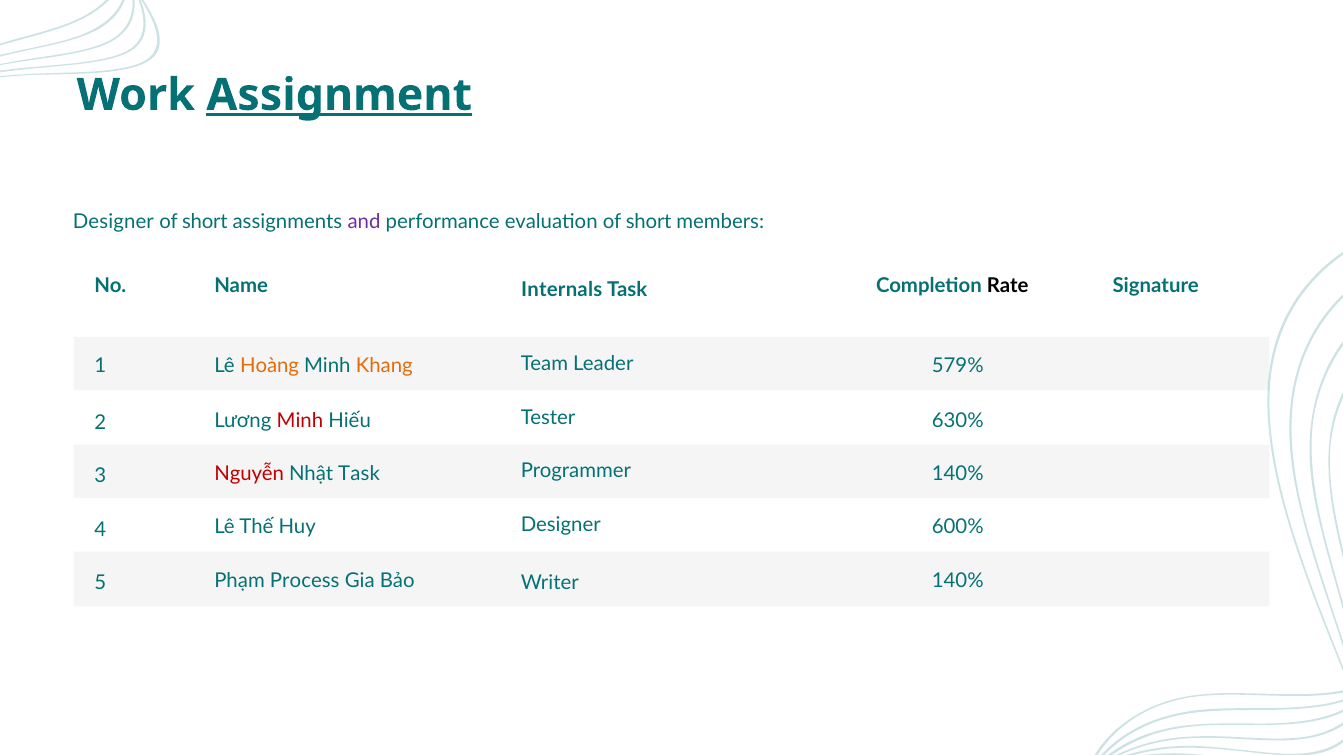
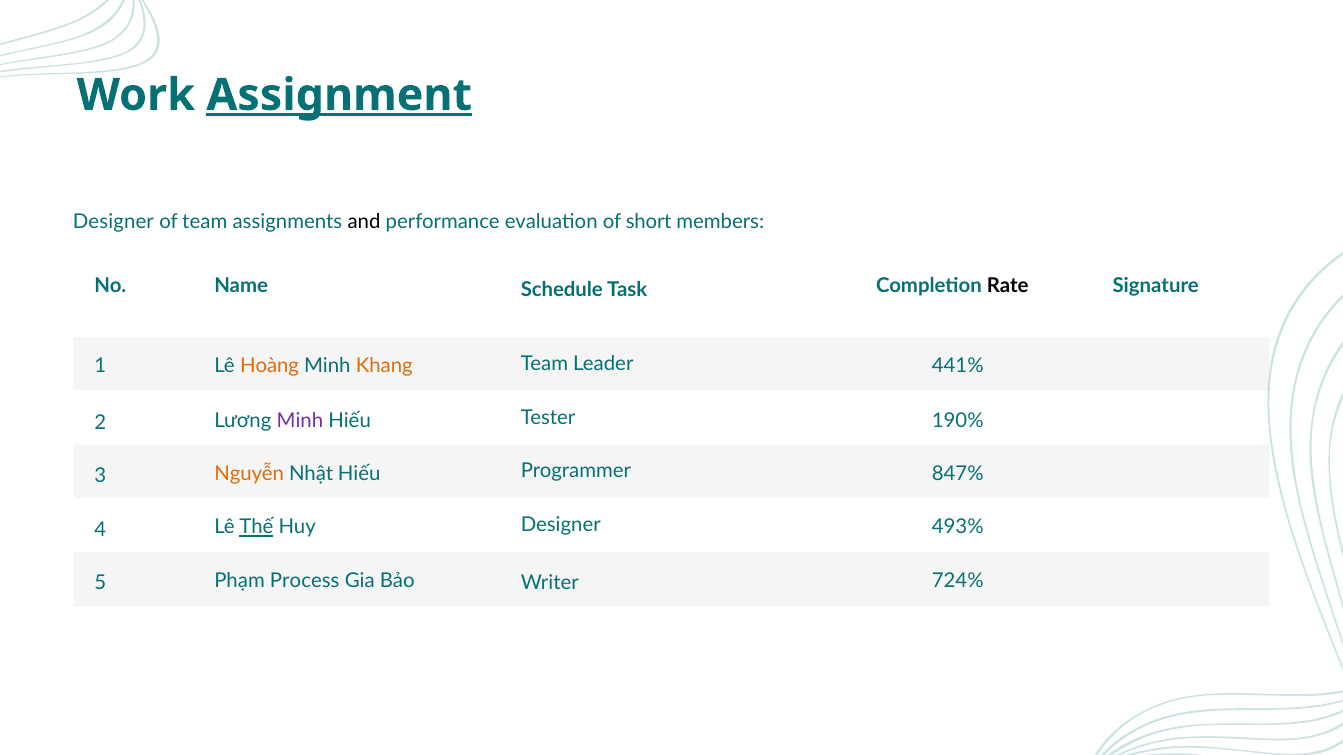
short at (205, 221): short -> team
and colour: purple -> black
Internals: Internals -> Schedule
579%: 579% -> 441%
Minh at (300, 421) colour: red -> purple
630%: 630% -> 190%
Nguyễn colour: red -> orange
Nhật Task: Task -> Hiếu
Programmer 140%: 140% -> 847%
Thế underline: none -> present
600%: 600% -> 493%
Writer 140%: 140% -> 724%
